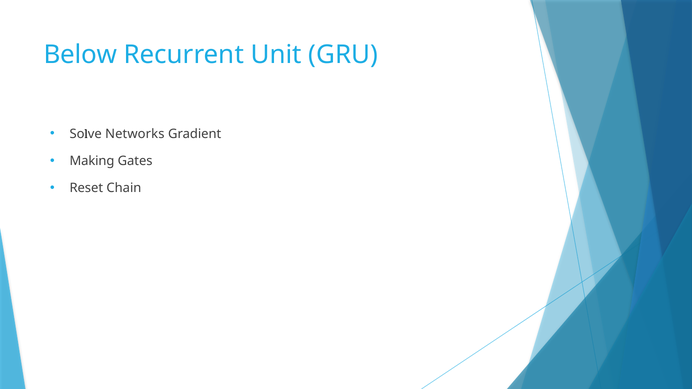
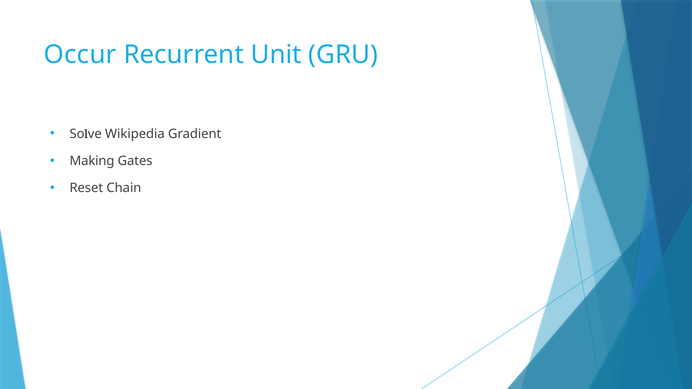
Below: Below -> Occur
Networks: Networks -> Wikipedia
